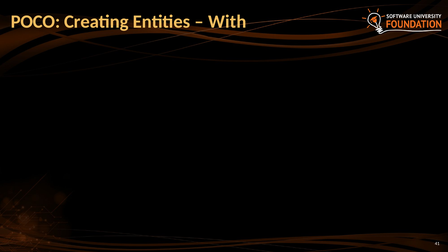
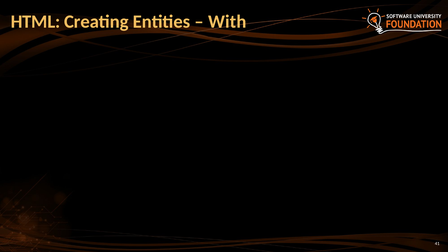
POCO: POCO -> HTML
